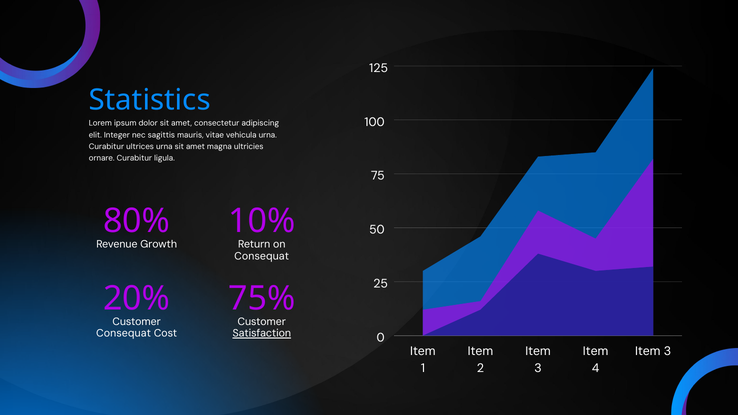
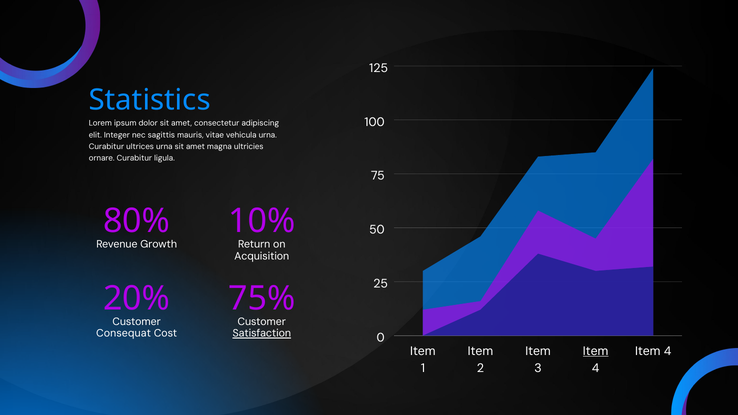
Consequat at (262, 256): Consequat -> Acquisition
Item at (596, 351) underline: none -> present
3 at (668, 351): 3 -> 4
